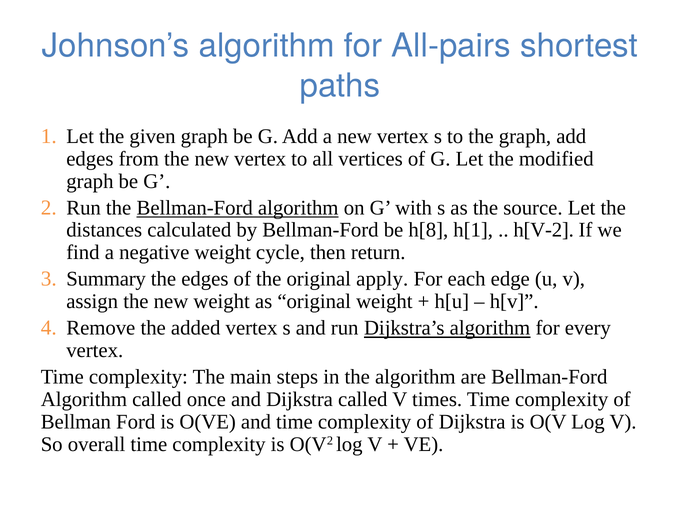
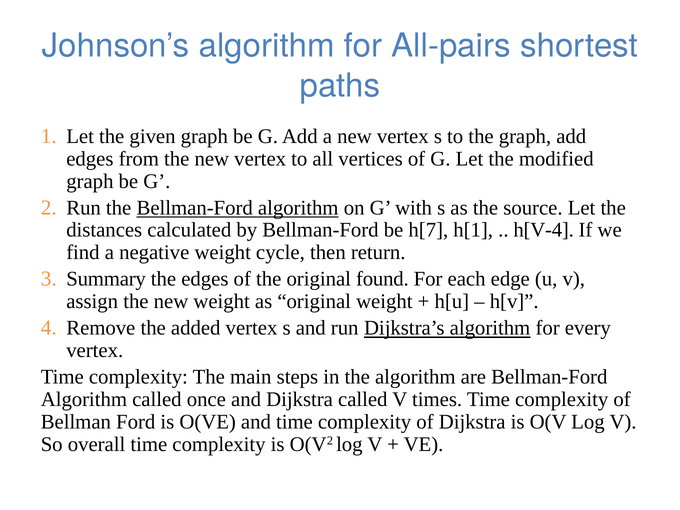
h[8: h[8 -> h[7
h[V-2: h[V-2 -> h[V-4
apply: apply -> found
